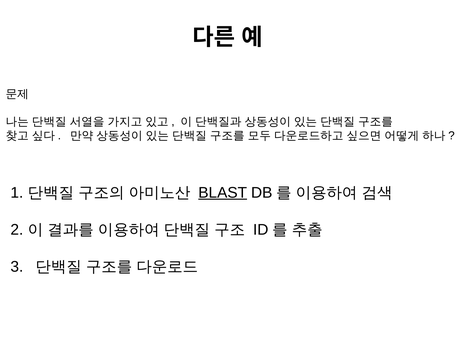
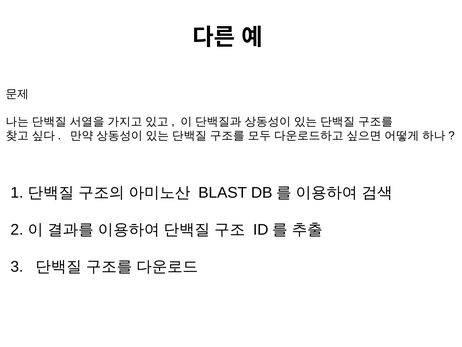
BLAST underline: present -> none
